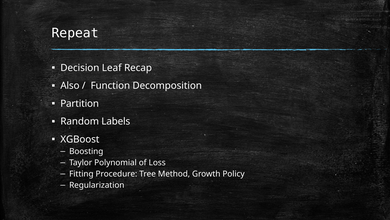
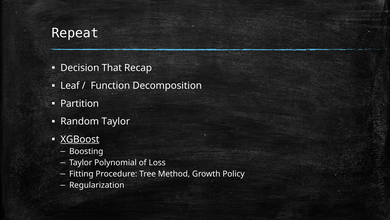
Leaf: Leaf -> That
Also: Also -> Leaf
Random Labels: Labels -> Taylor
XGBoost underline: none -> present
